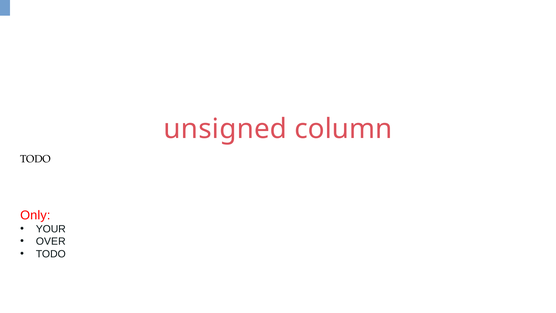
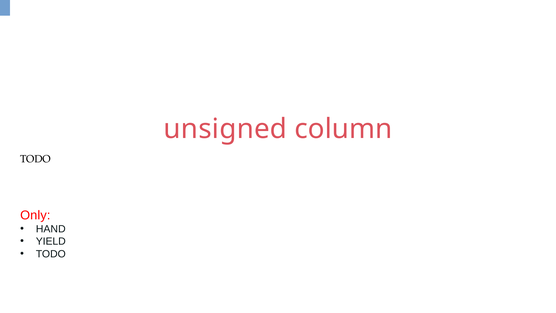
YOUR: YOUR -> HAND
OVER: OVER -> YIELD
